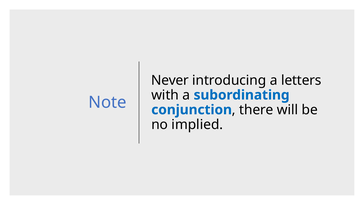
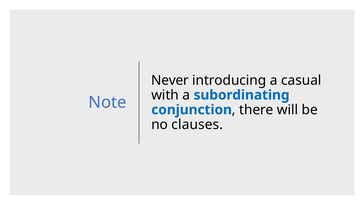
letters: letters -> casual
implied: implied -> clauses
